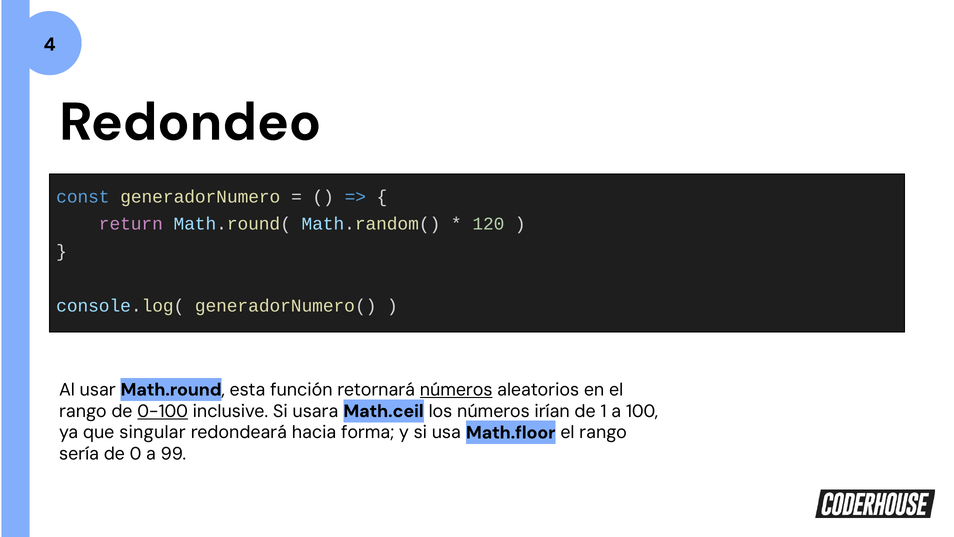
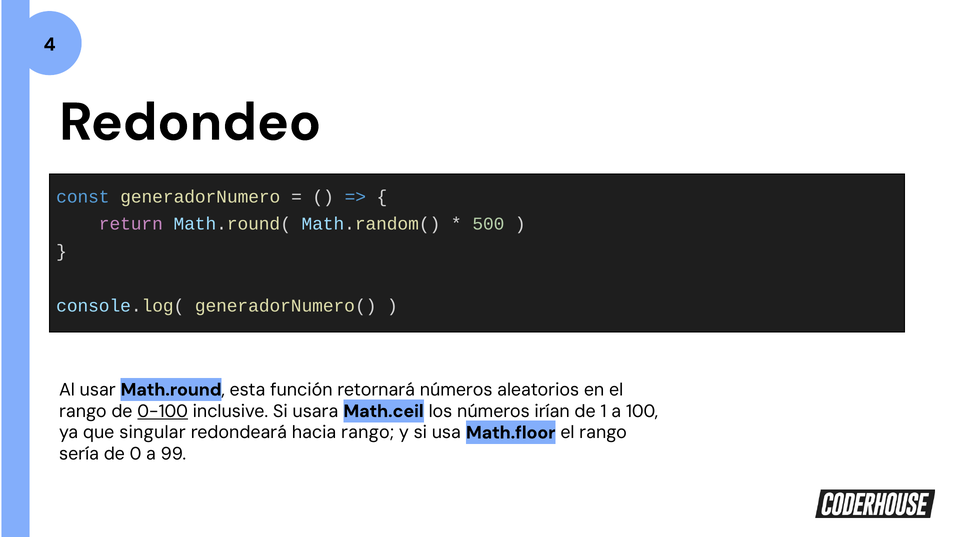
120: 120 -> 500
números at (456, 389) underline: present -> none
hacia forma: forma -> rango
